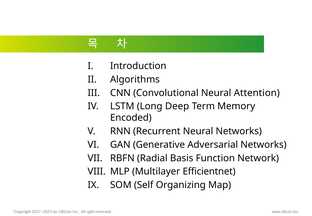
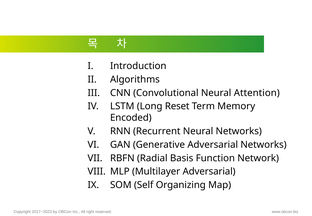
Deep: Deep -> Reset
Multilayer Efficientnet: Efficientnet -> Adversarial
